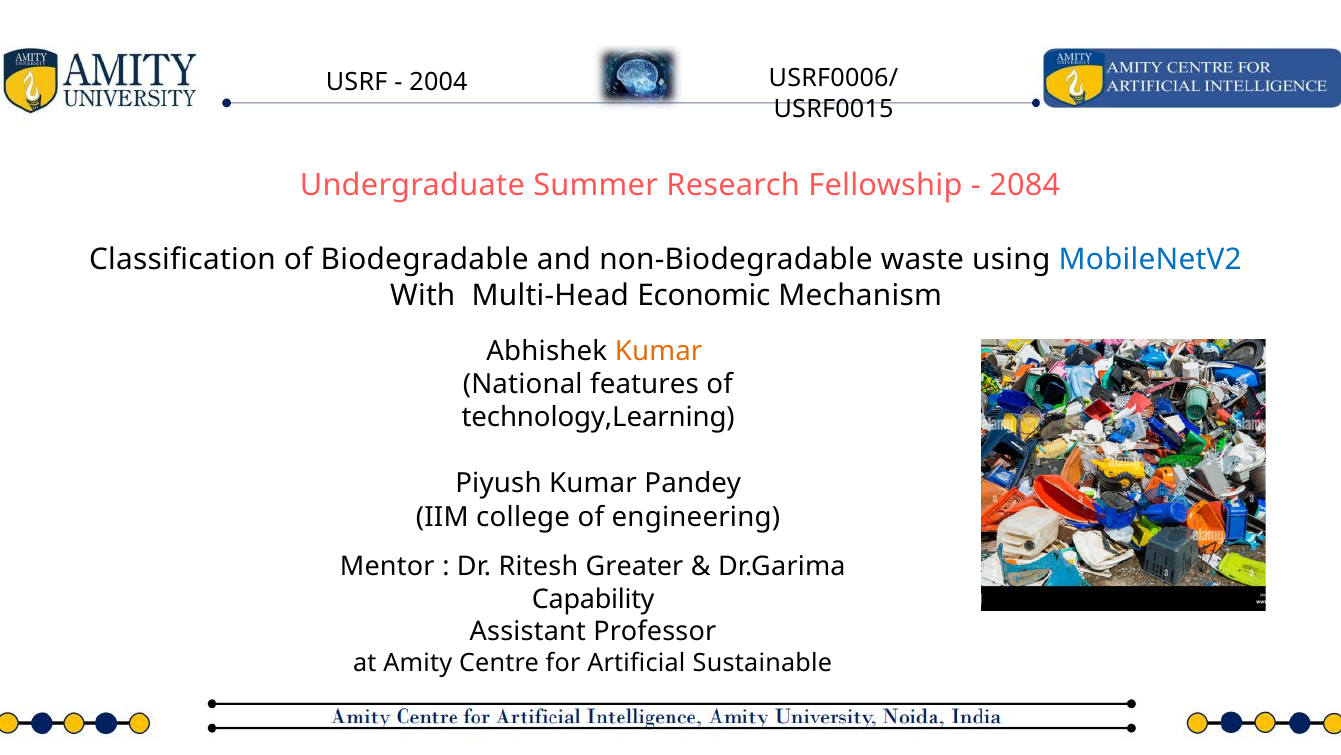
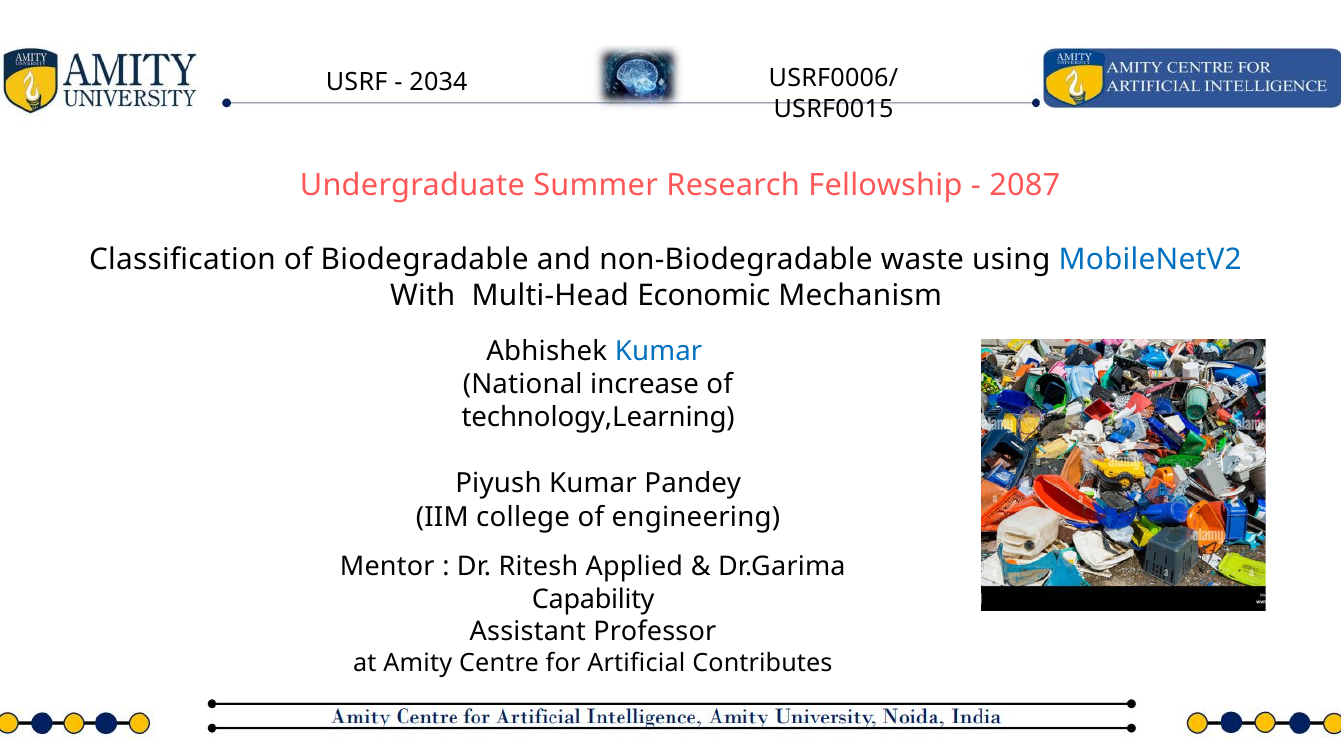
2004: 2004 -> 2034
2084: 2084 -> 2087
Kumar at (659, 351) colour: orange -> blue
features: features -> increase
Greater: Greater -> Applied
Sustainable: Sustainable -> Contributes
